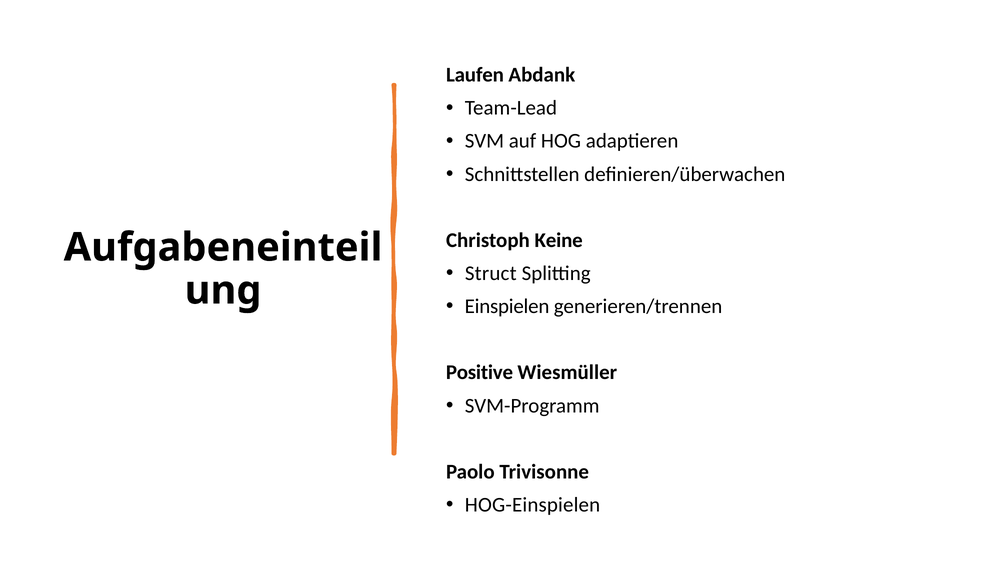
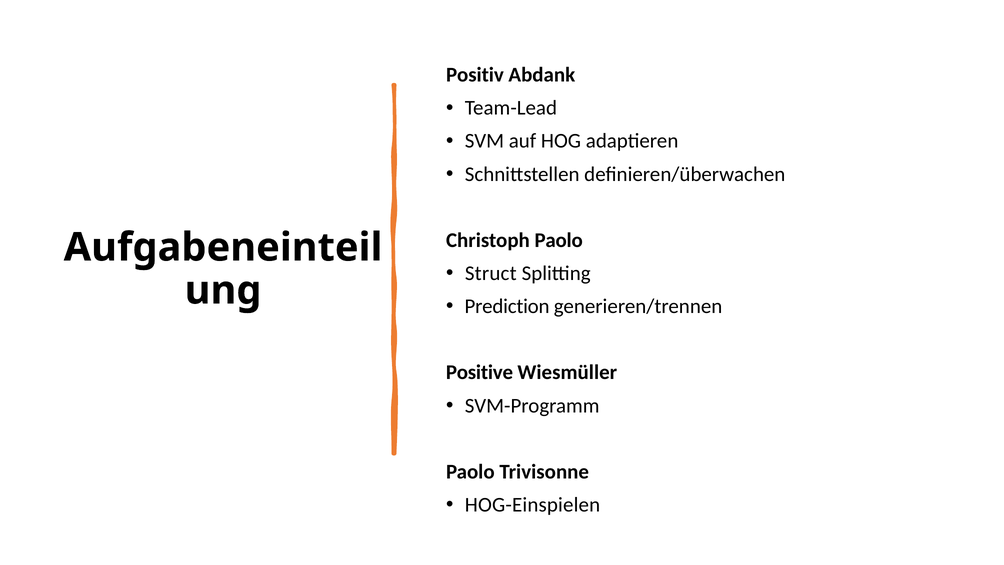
Laufen: Laufen -> Positiv
Christoph Keine: Keine -> Paolo
Einspielen: Einspielen -> Prediction
